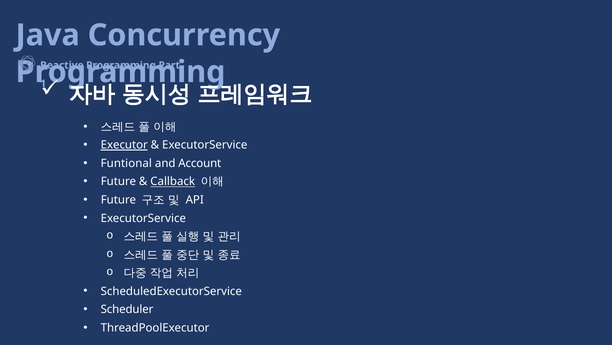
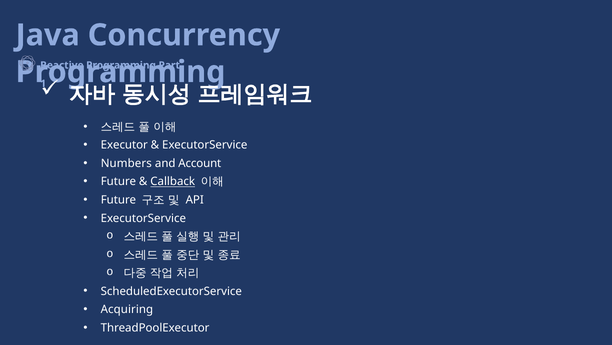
Executor underline: present -> none
Funtional: Funtional -> Numbers
Scheduler: Scheduler -> Acquiring
